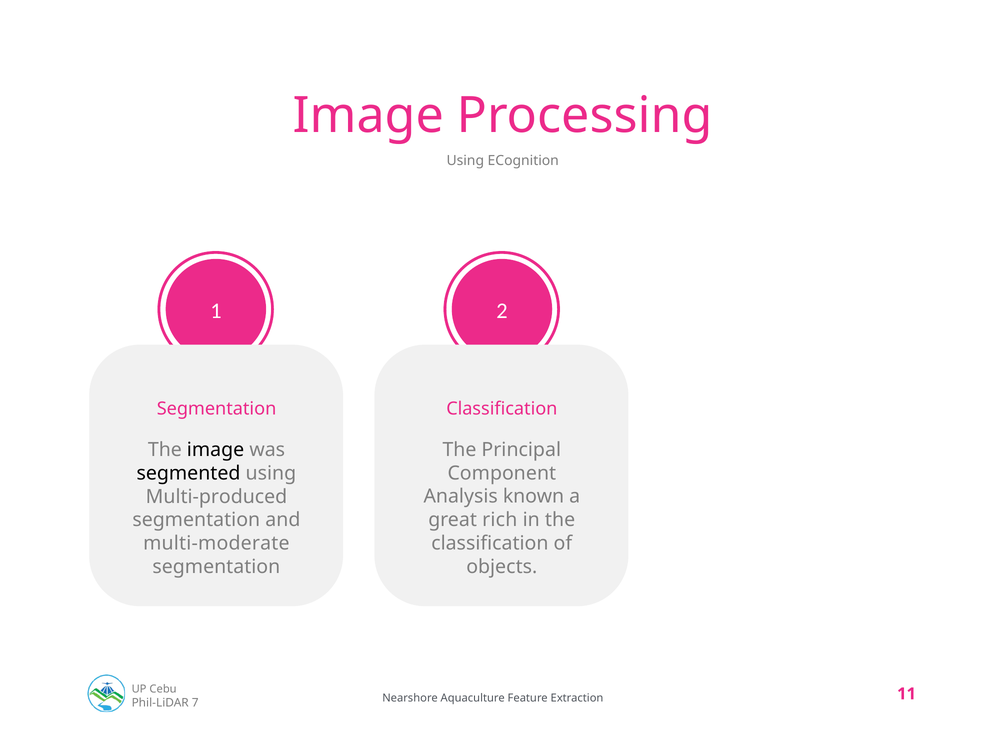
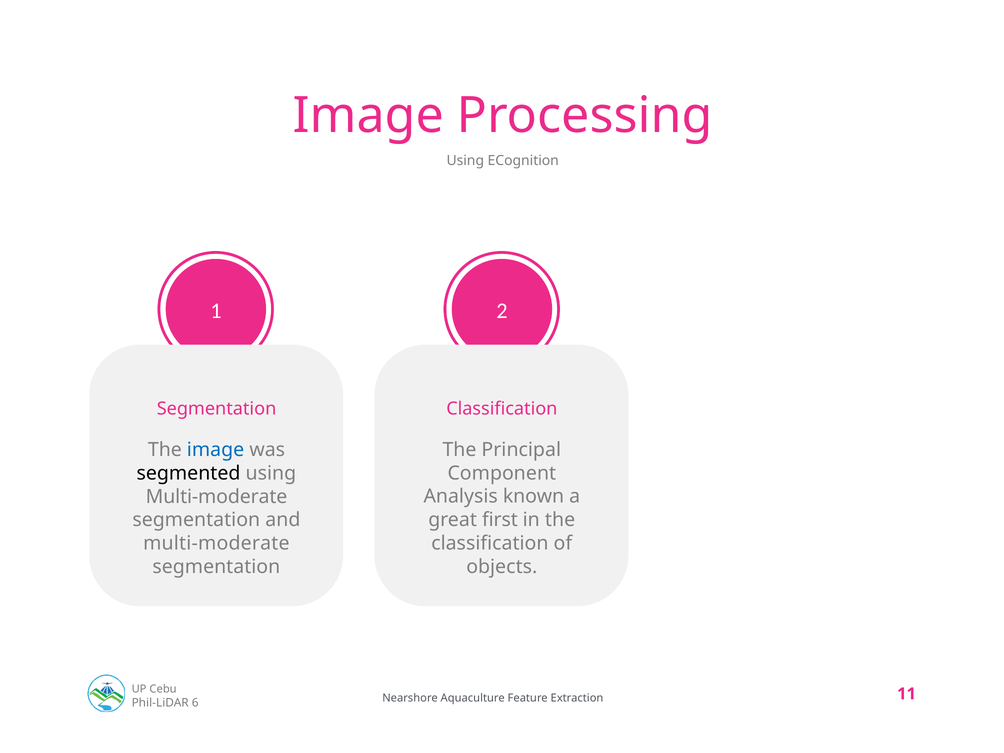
image at (216, 450) colour: black -> blue
Multi-produced at (216, 497): Multi-produced -> Multi-moderate
rich: rich -> first
7: 7 -> 6
